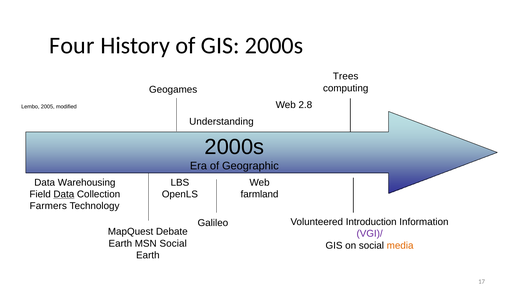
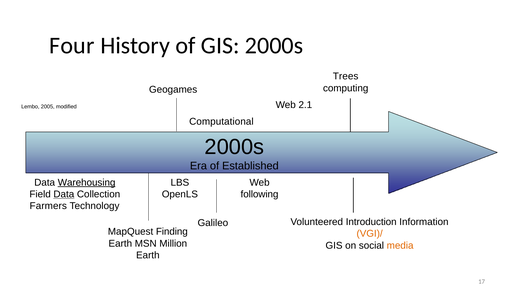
2.8: 2.8 -> 2.1
Understanding: Understanding -> Computational
Geographic: Geographic -> Established
Warehousing underline: none -> present
farmland: farmland -> following
Debate: Debate -> Finding
VGI)/ colour: purple -> orange
MSN Social: Social -> Million
